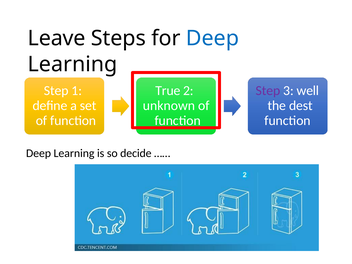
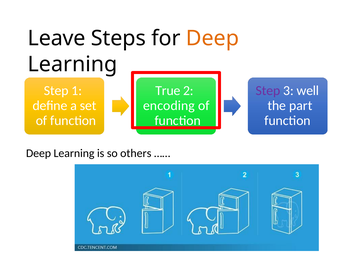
Deep at (212, 38) colour: blue -> orange
unknown: unknown -> encoding
dest: dest -> part
decide: decide -> others
